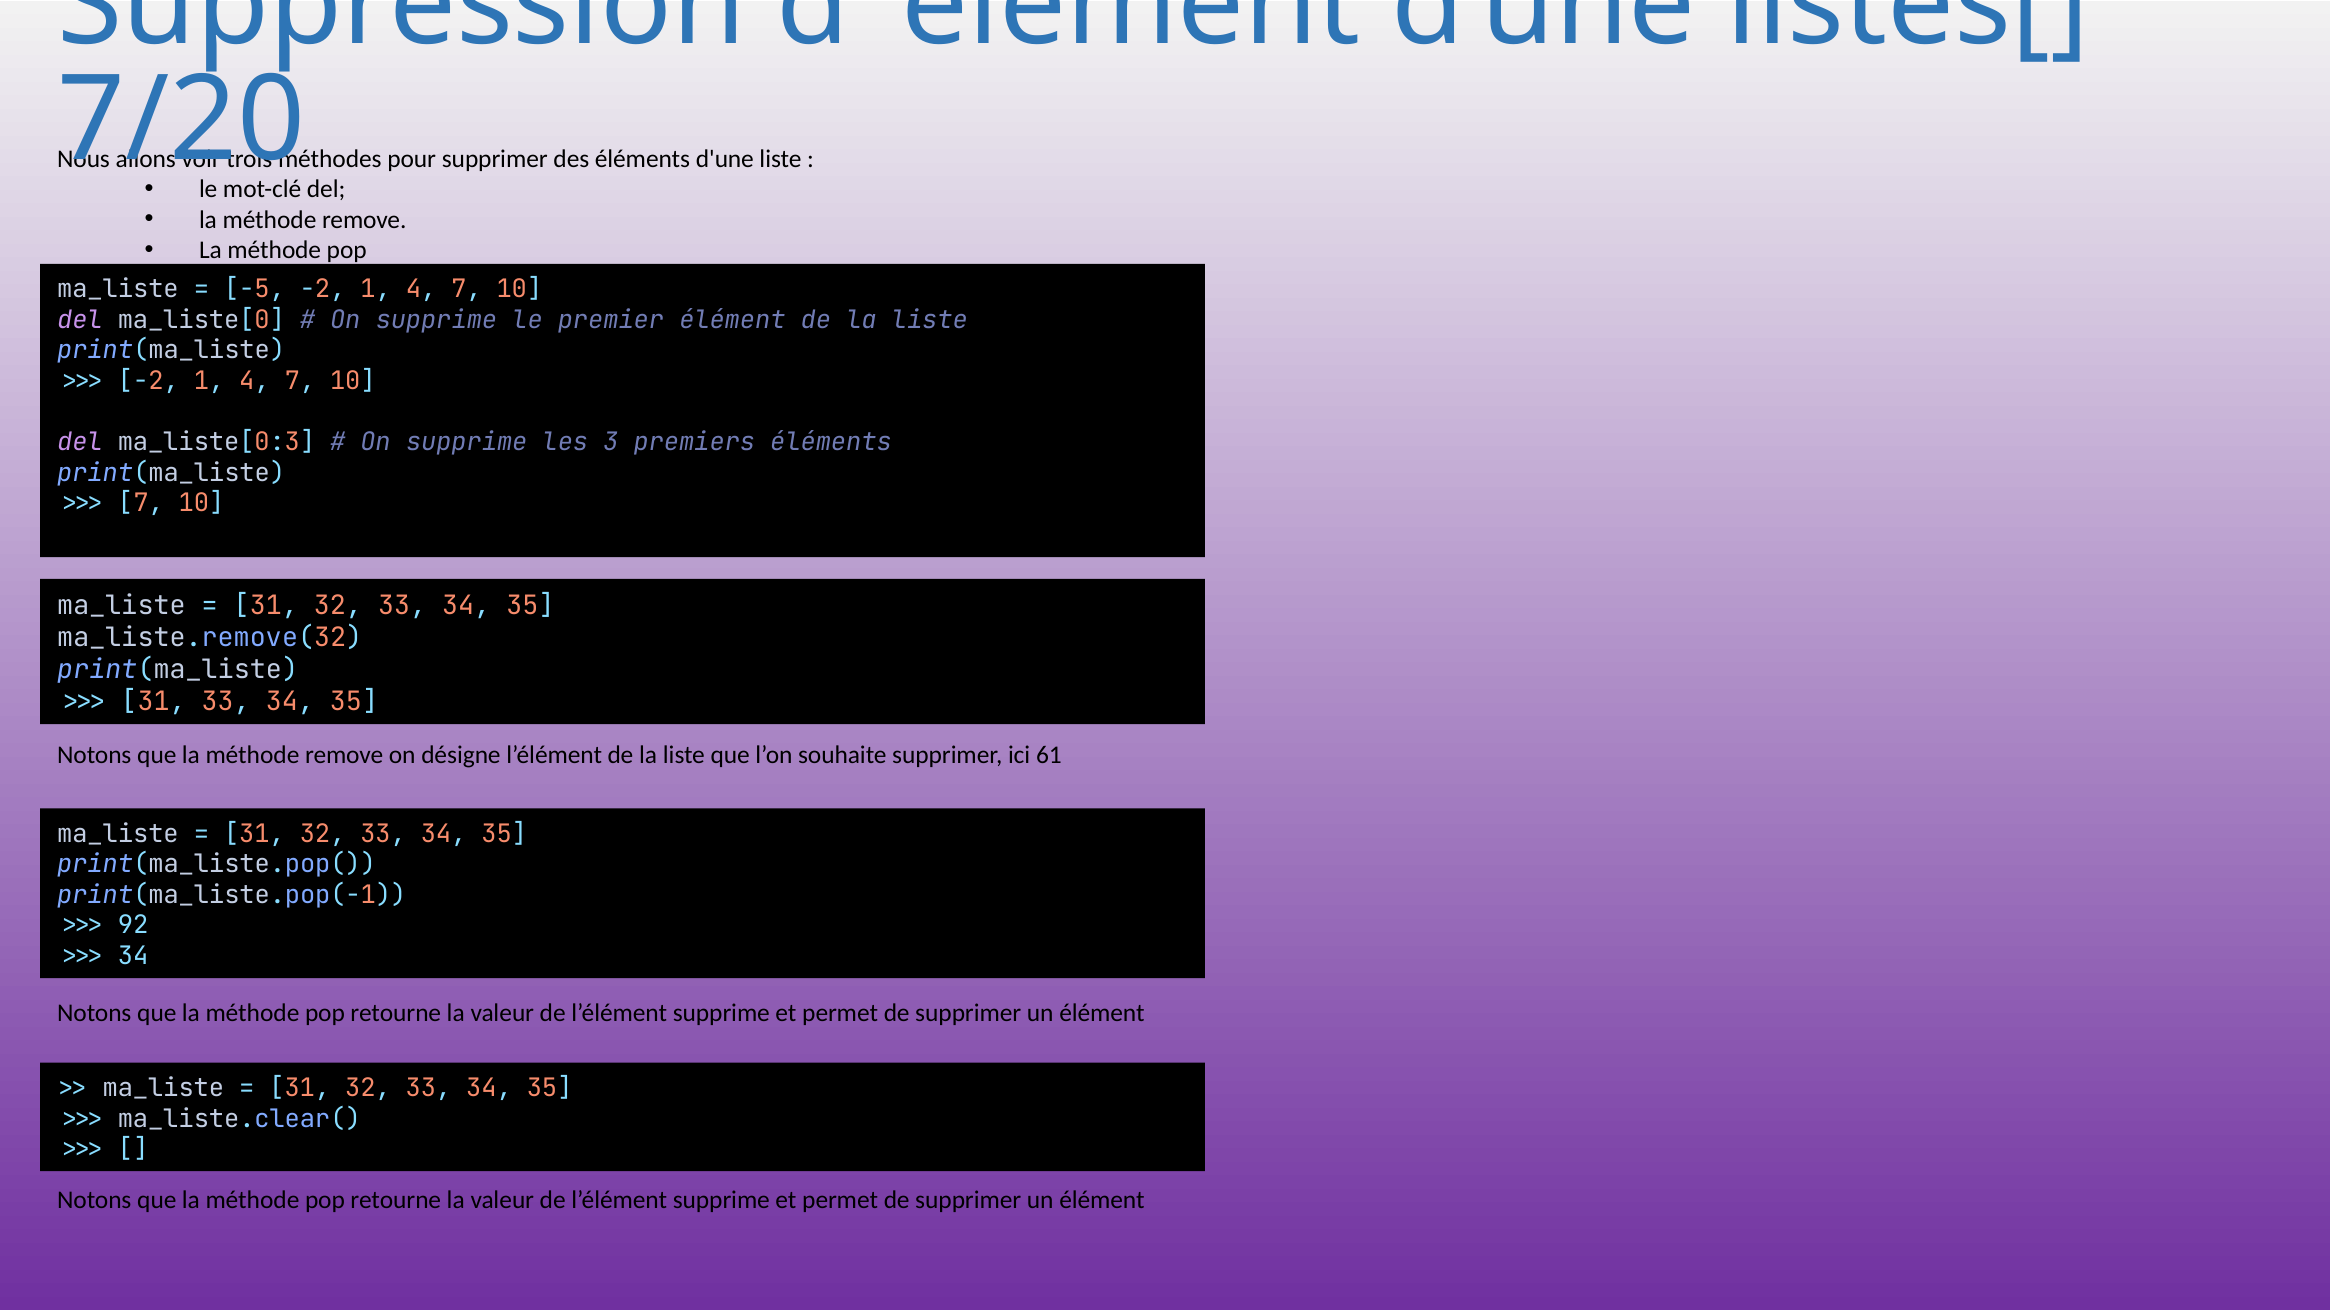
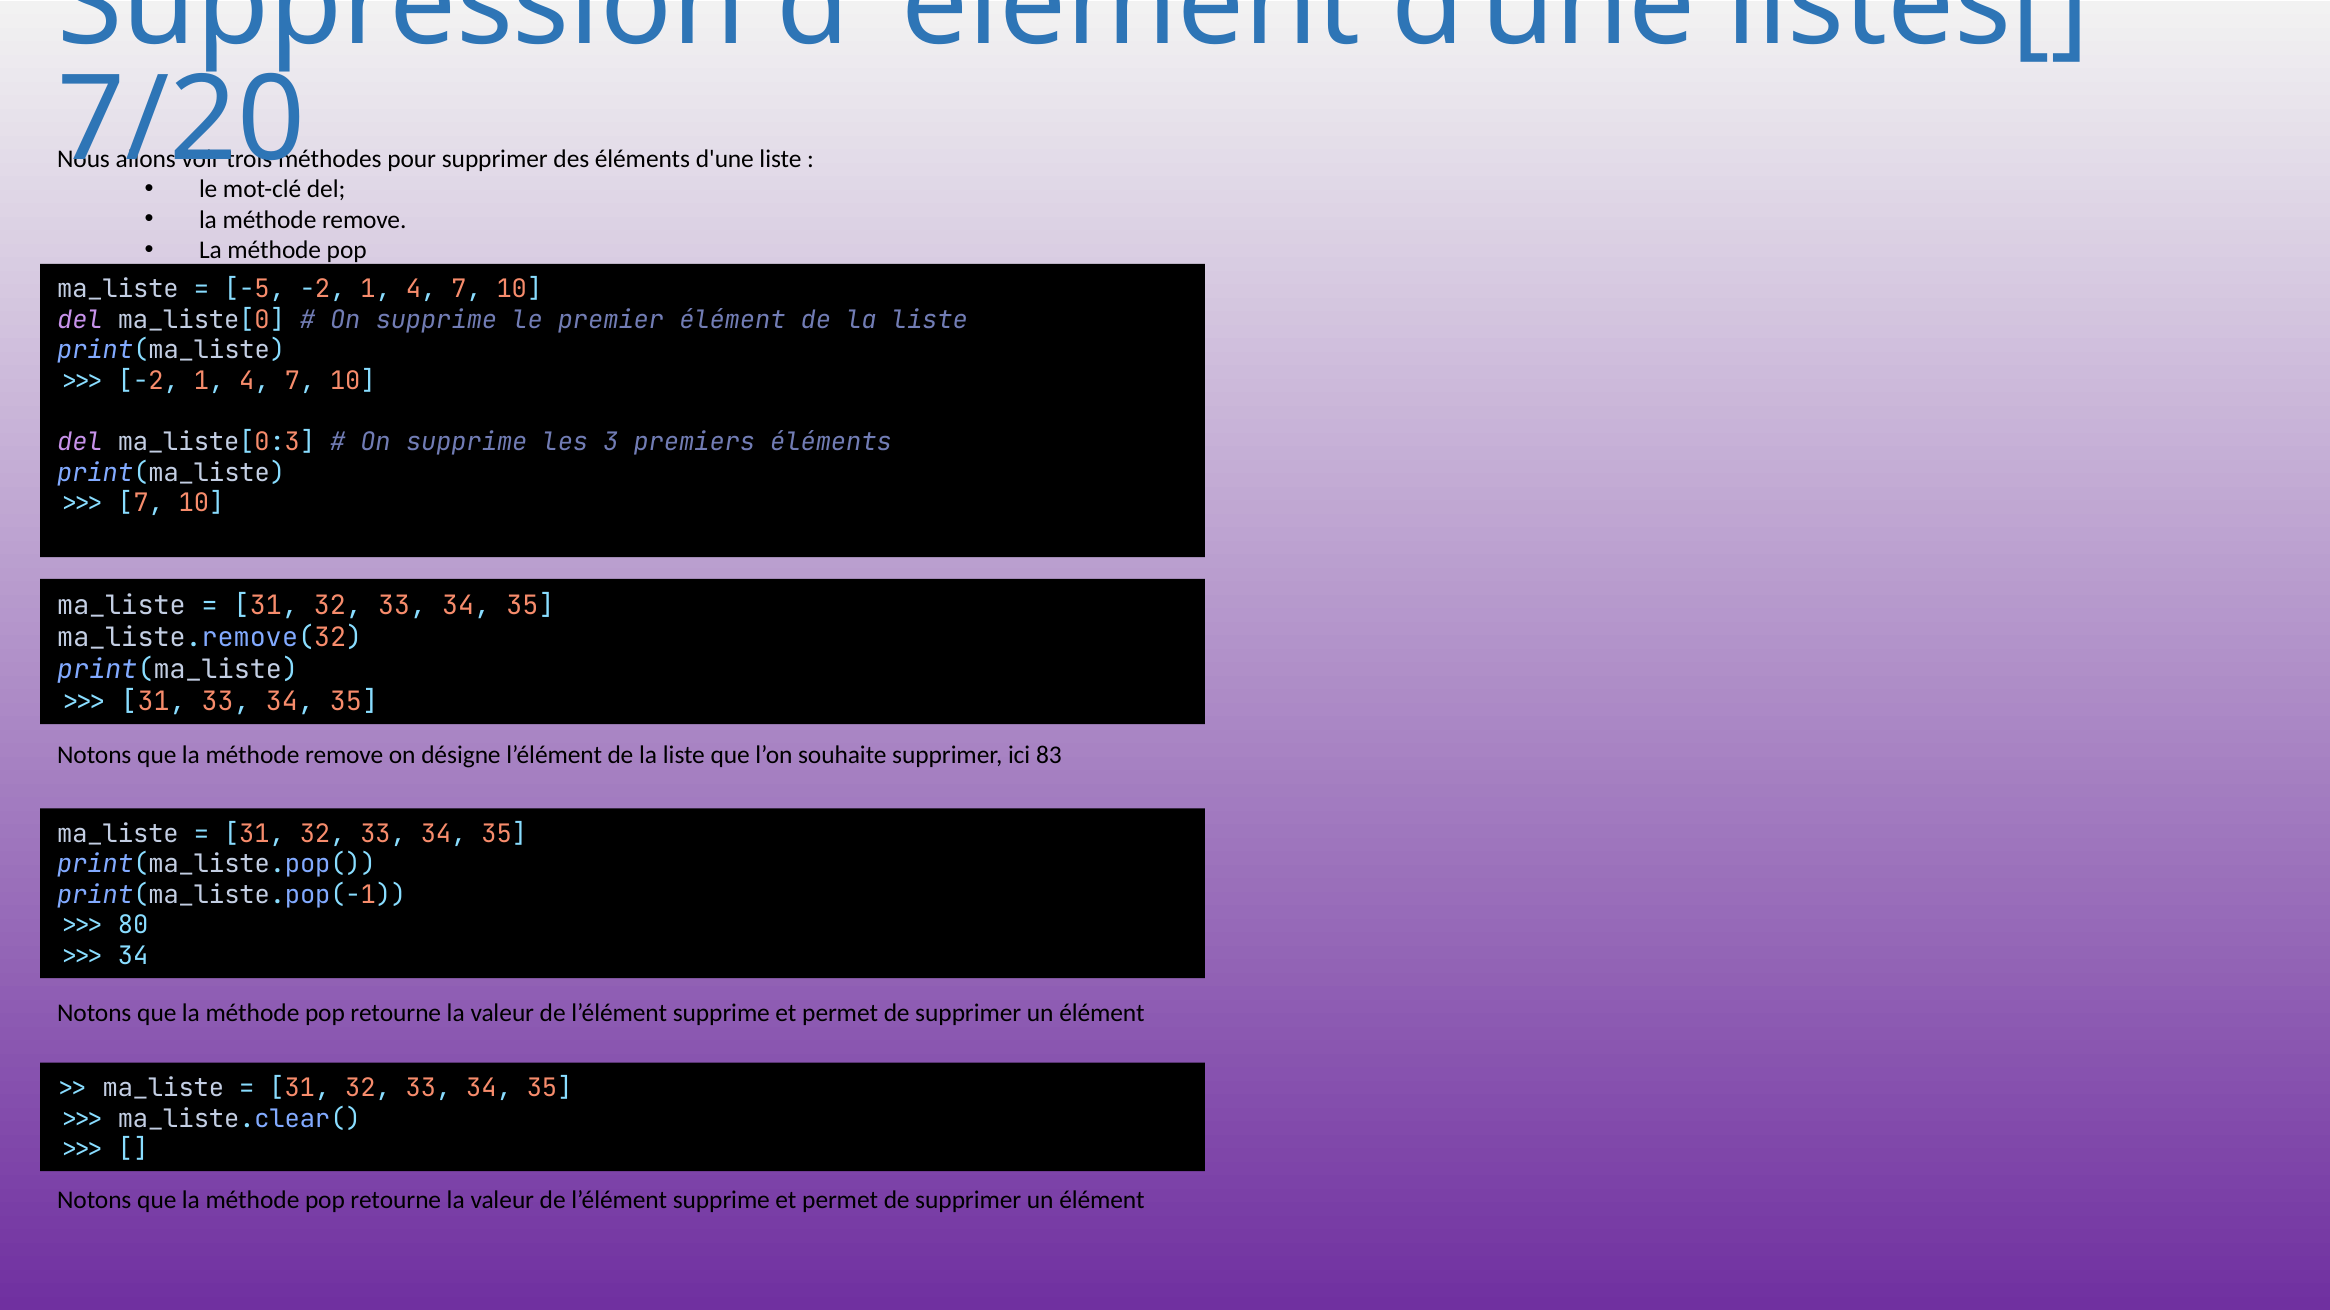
61: 61 -> 83
92: 92 -> 80
